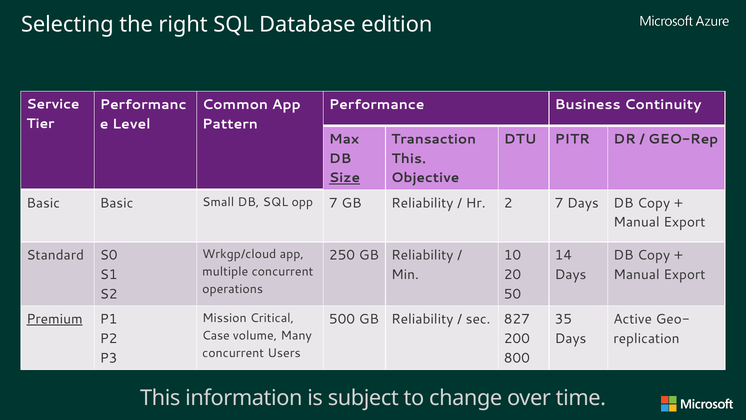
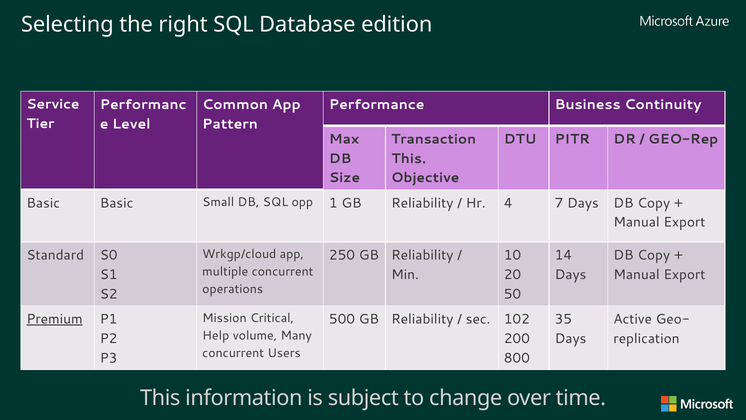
Size underline: present -> none
opp 7: 7 -> 1
2: 2 -> 4
827: 827 -> 102
Case: Case -> Help
